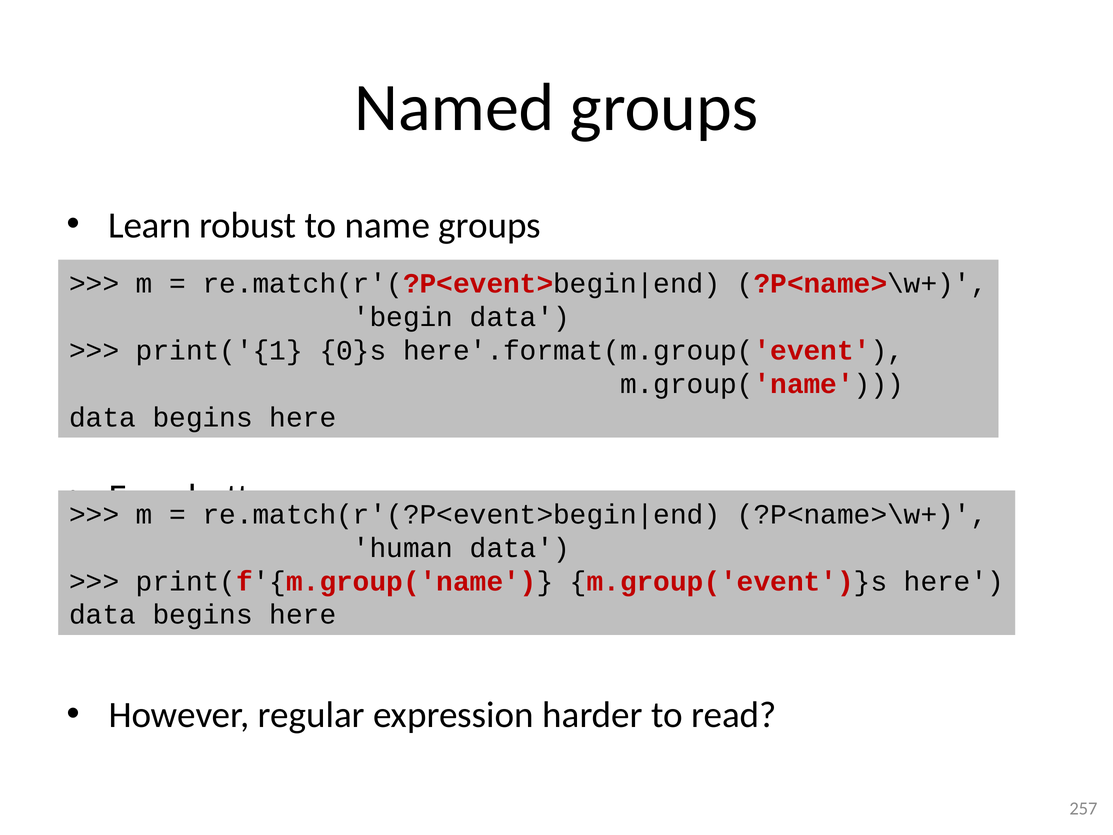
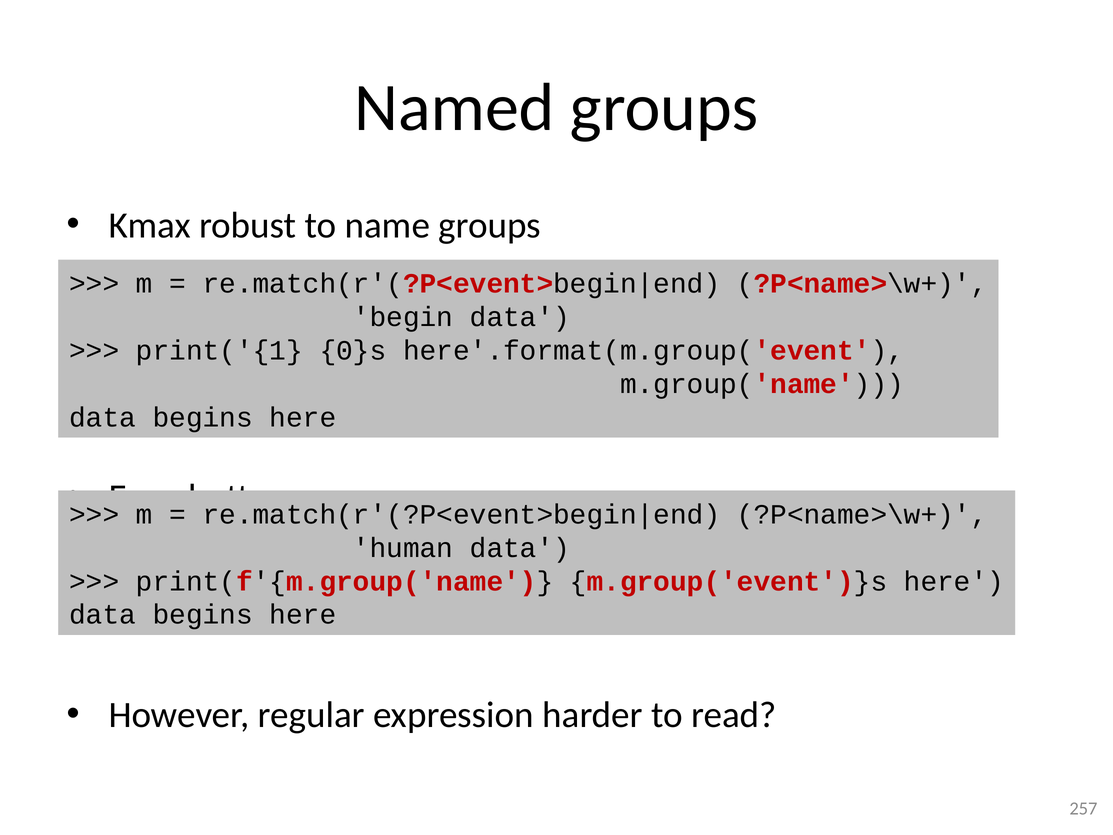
Learn: Learn -> Kmax
